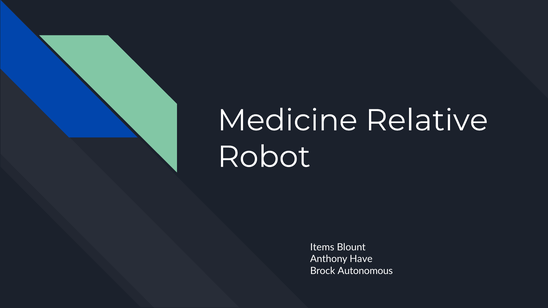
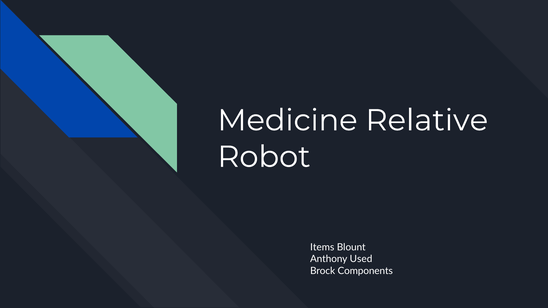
Have: Have -> Used
Autonomous: Autonomous -> Components
